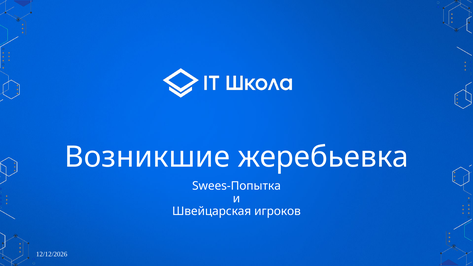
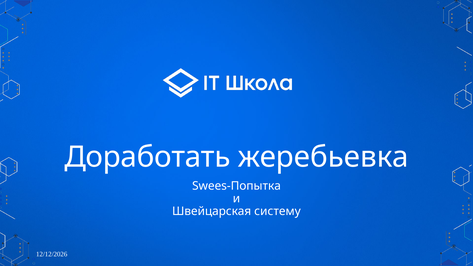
Возникшие: Возникшие -> Доработать
игроков: игроков -> систему
